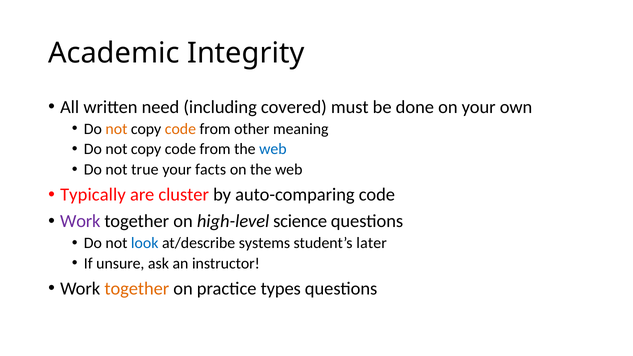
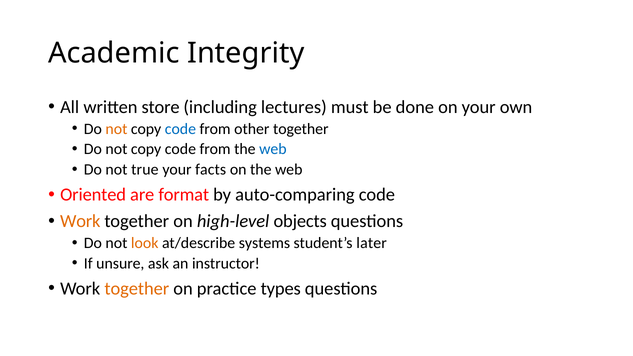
need: need -> store
covered: covered -> lectures
code at (180, 129) colour: orange -> blue
other meaning: meaning -> together
Typically: Typically -> Oriented
cluster: cluster -> format
Work at (80, 221) colour: purple -> orange
science: science -> objects
look colour: blue -> orange
